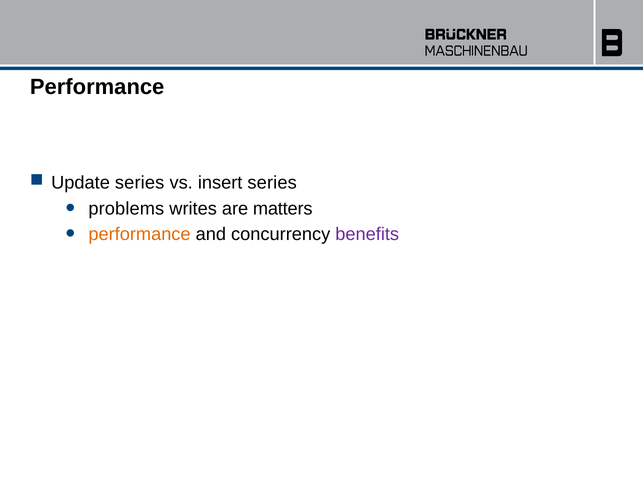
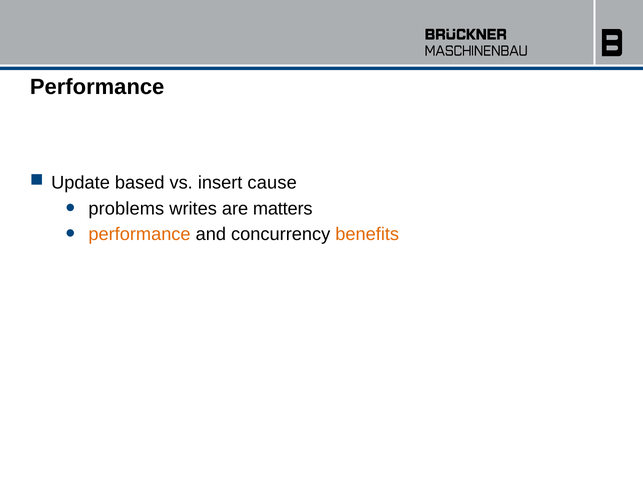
Update series: series -> based
insert series: series -> cause
benefits colour: purple -> orange
